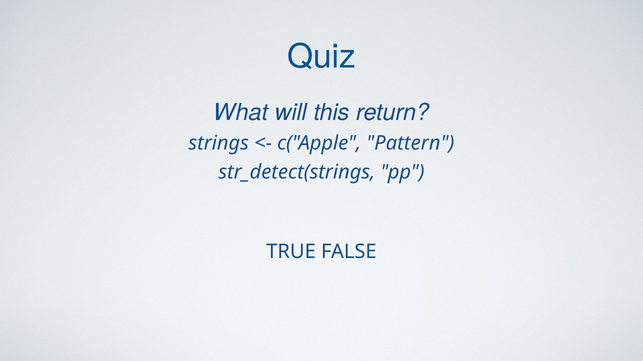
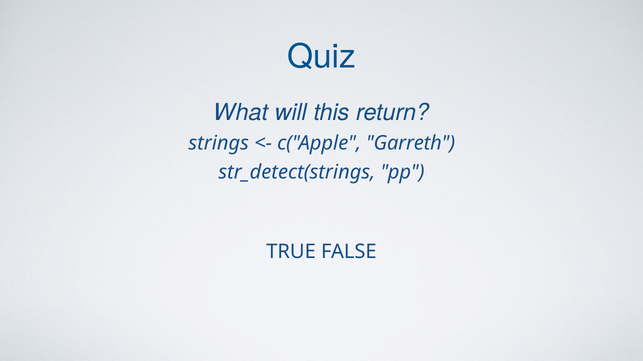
Pattern: Pattern -> Garreth
